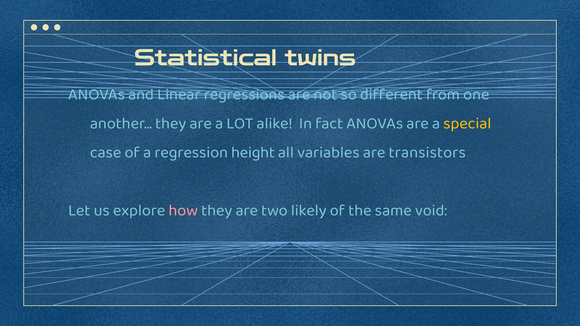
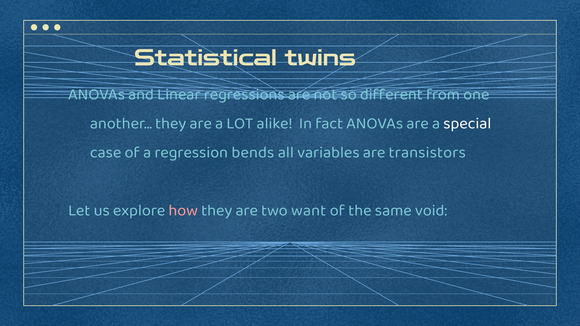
special colour: yellow -> white
height: height -> bends
likely: likely -> want
